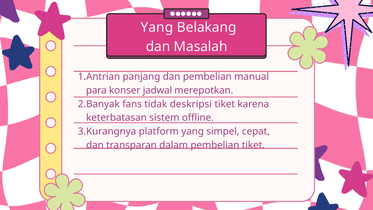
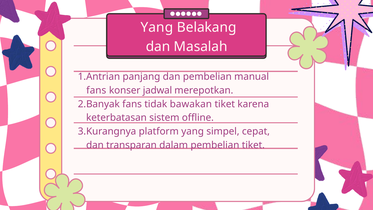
para at (96, 90): para -> fans
deskripsi: deskripsi -> bawakan
